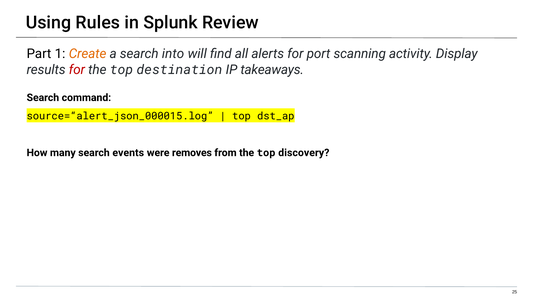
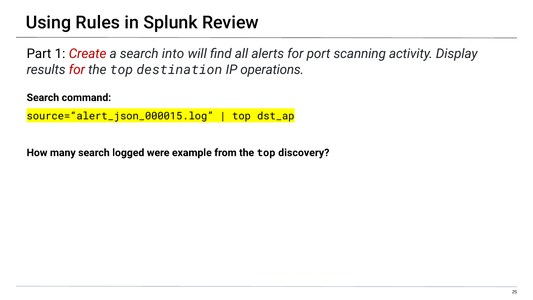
Create colour: orange -> red
takeaways: takeaways -> operations
events: events -> logged
removes: removes -> example
